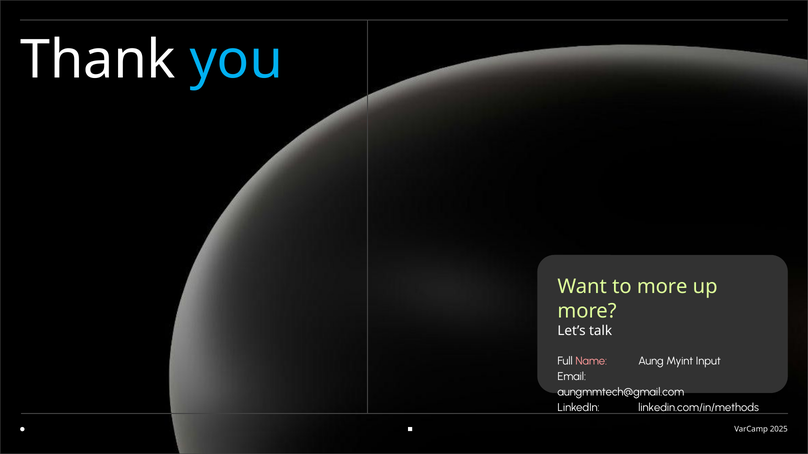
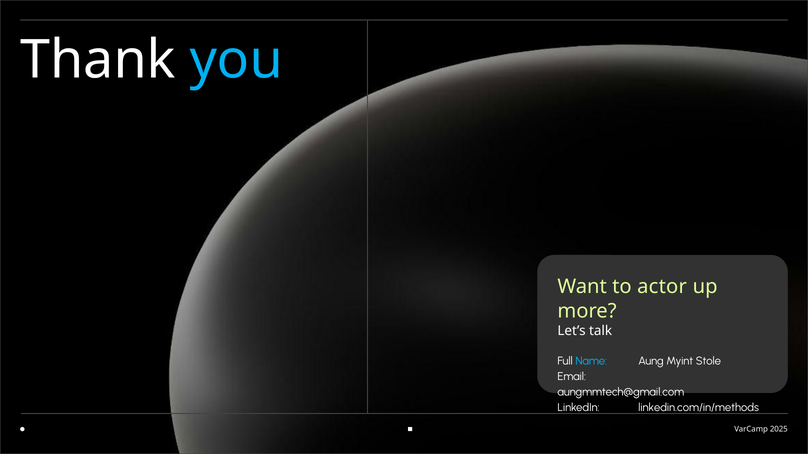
to more: more -> actor
Name colour: pink -> light blue
Input: Input -> Stole
